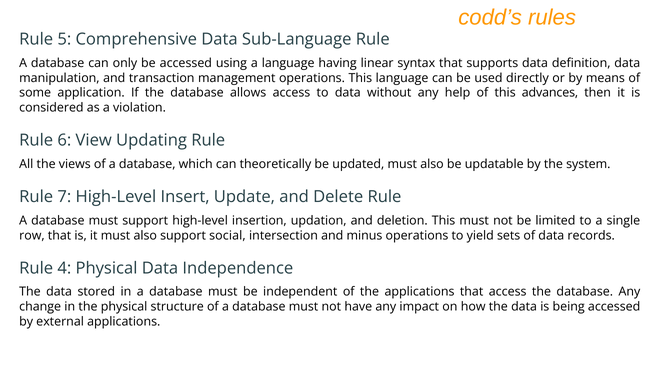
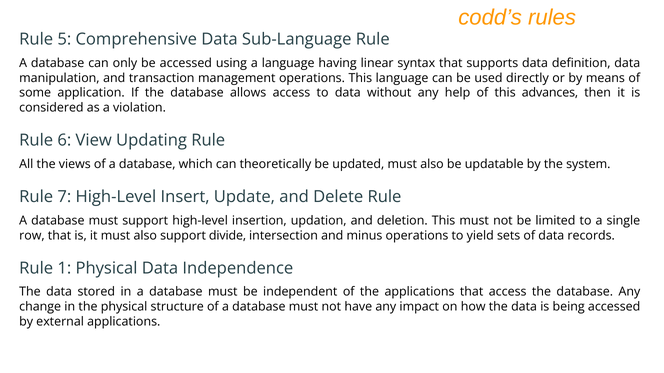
social: social -> divide
4: 4 -> 1
